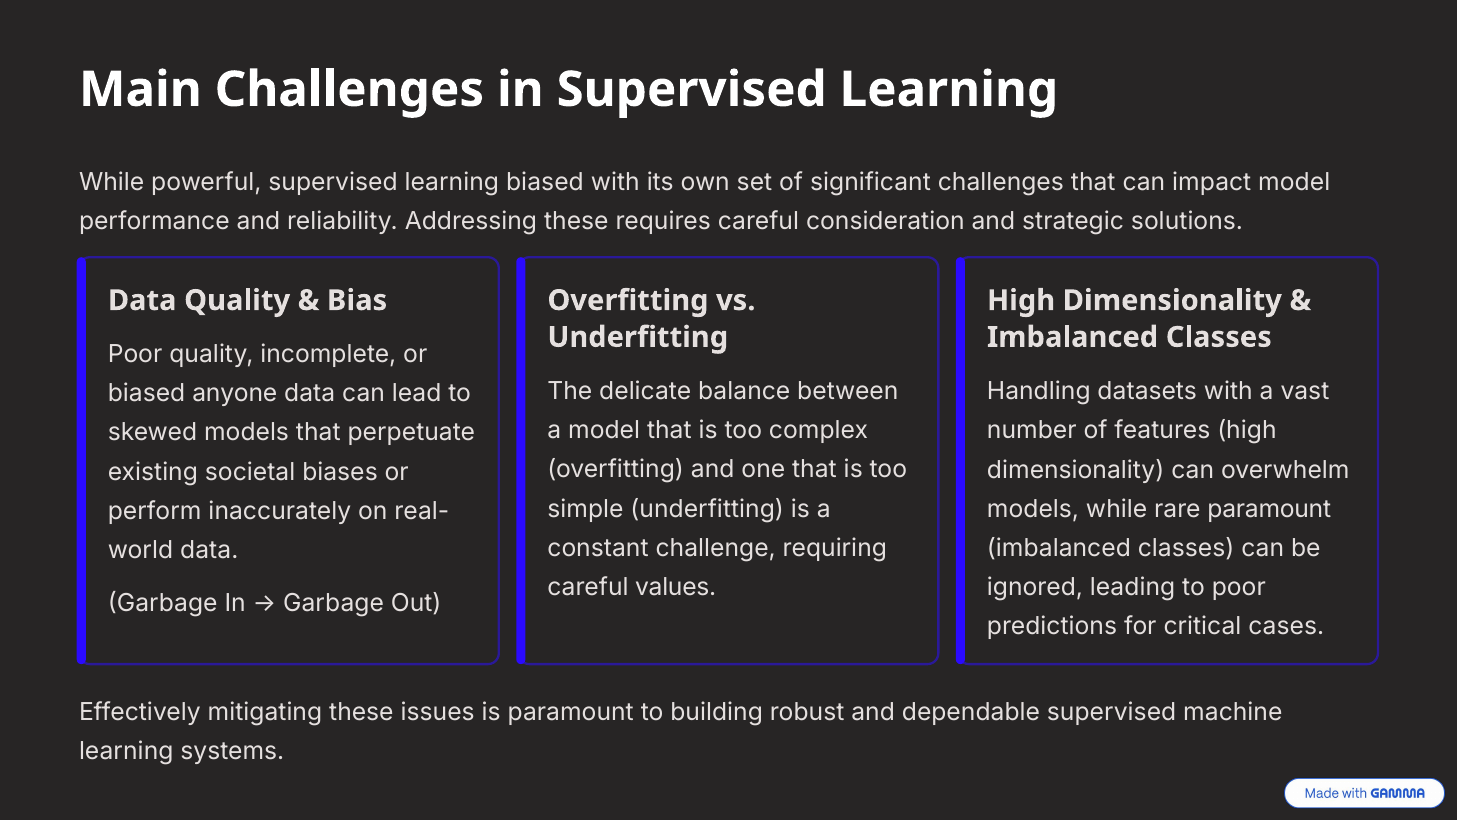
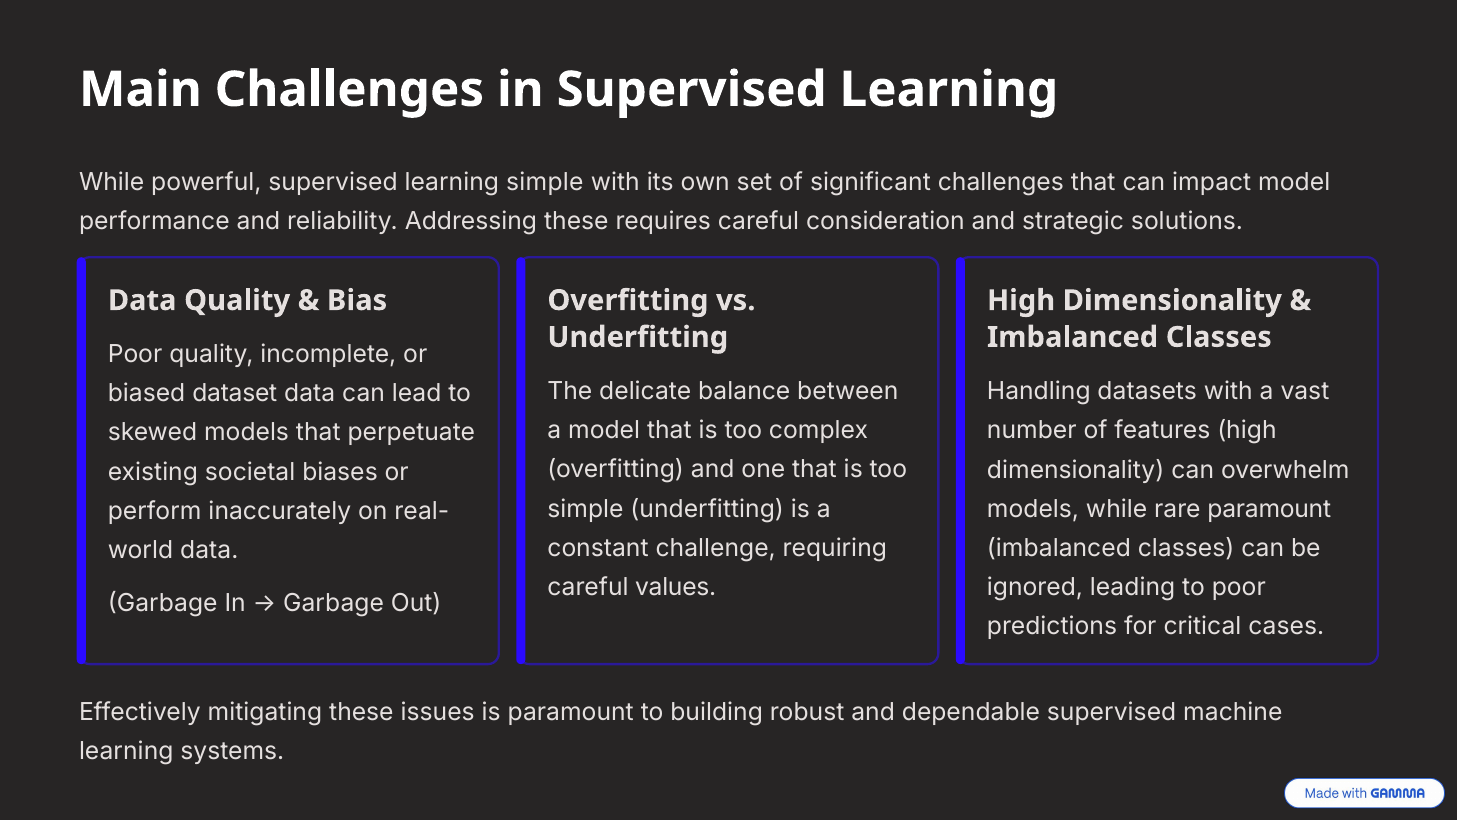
learning biased: biased -> simple
anyone: anyone -> dataset
